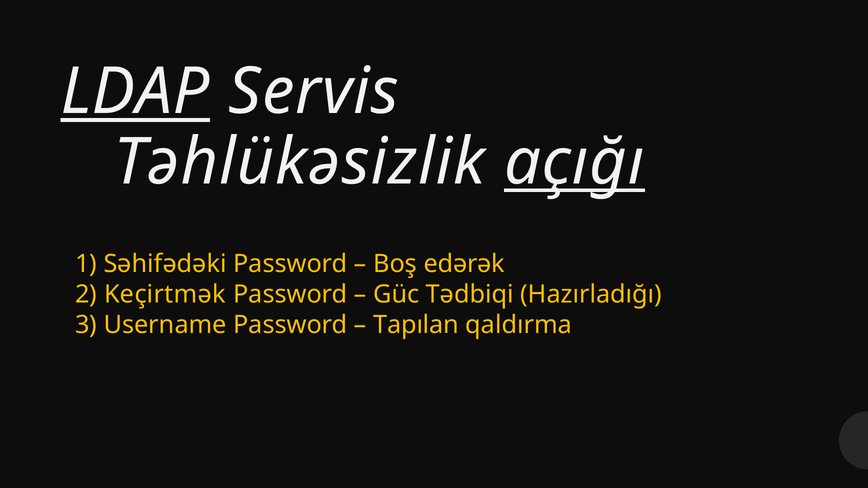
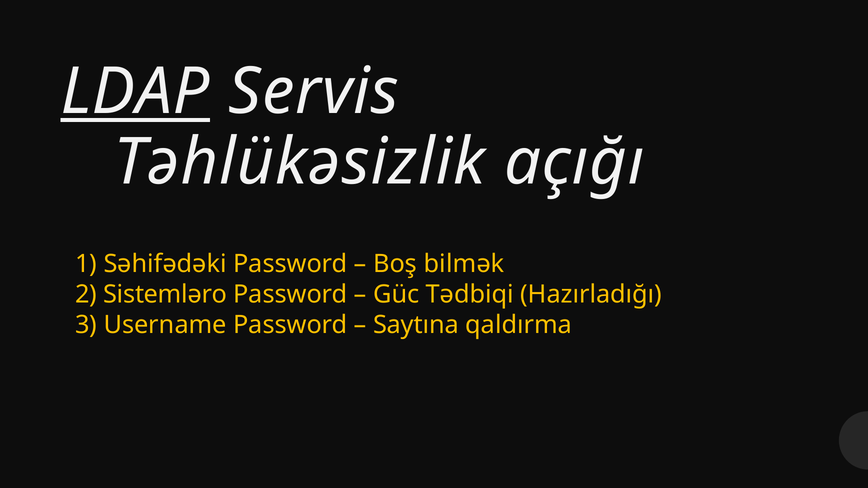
açığı underline: present -> none
edərək: edərək -> bilmək
Keçirtmək: Keçirtmək -> Sistemləro
Tapılan: Tapılan -> Saytına
